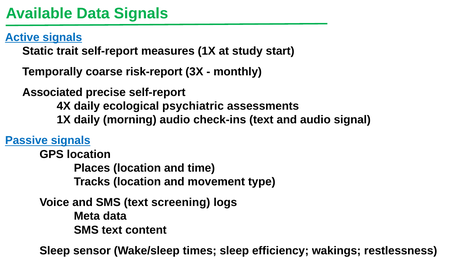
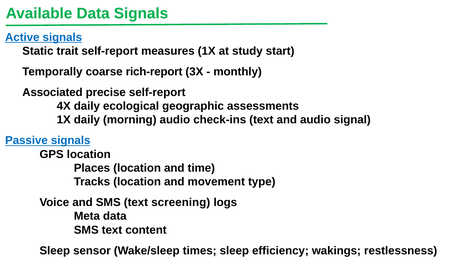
risk-report: risk-report -> rich-report
psychiatric: psychiatric -> geographic
